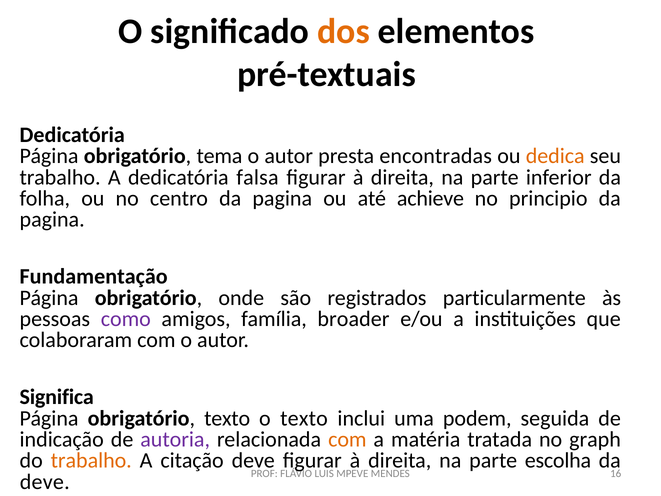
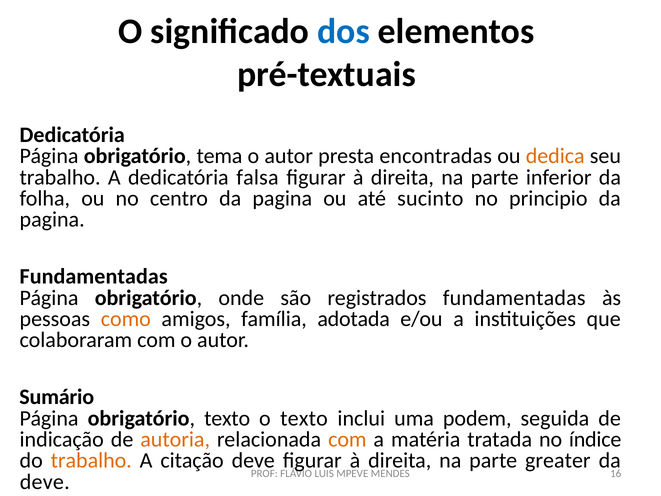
dos colour: orange -> blue
achieve: achieve -> sucinto
Fundamentação at (94, 277): Fundamentação -> Fundamentadas
registrados particularmente: particularmente -> fundamentadas
como colour: purple -> orange
broader: broader -> adotada
Significa: Significa -> Sumário
autoria colour: purple -> orange
graph: graph -> índice
escolha: escolha -> greater
